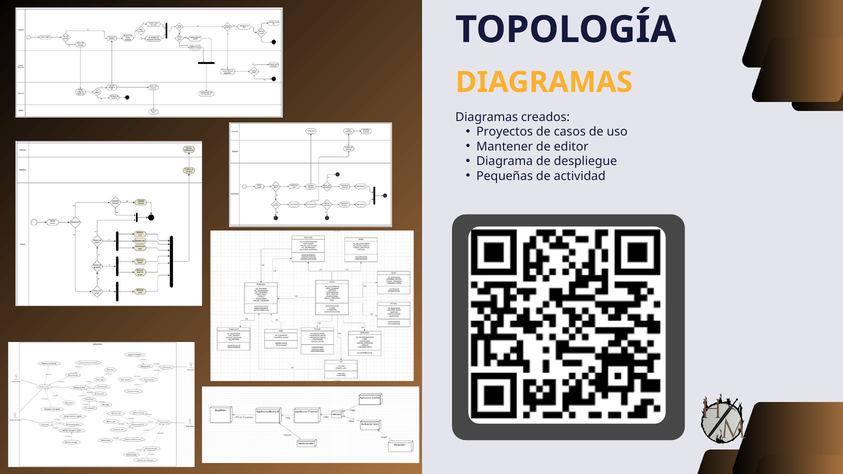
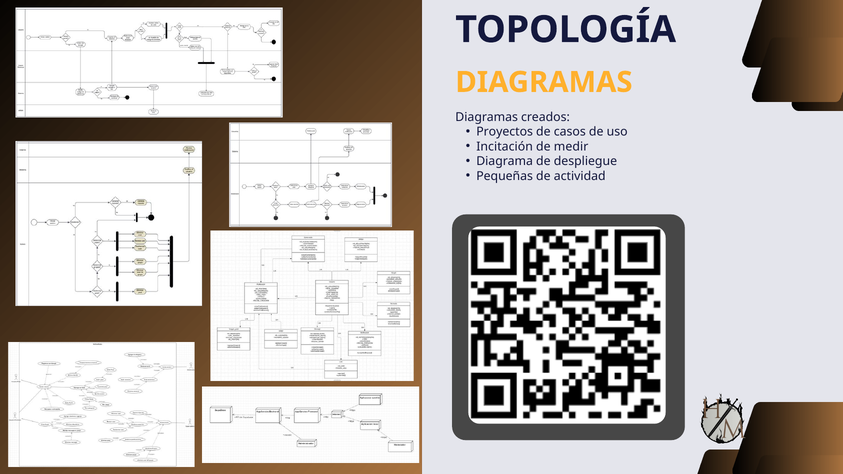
Mantener: Mantener -> Incitación
editor: editor -> medir
